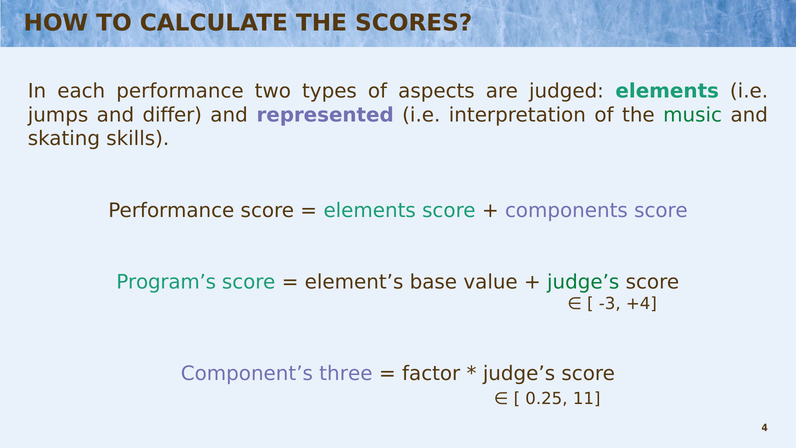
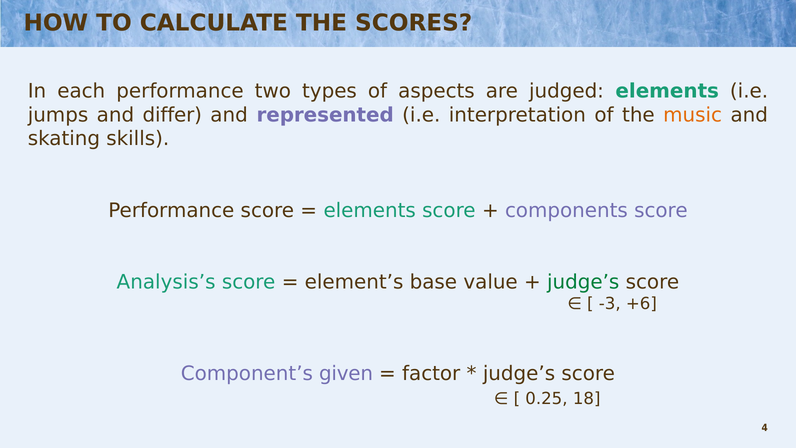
music colour: green -> orange
Program’s: Program’s -> Analysis’s
+4: +4 -> +6
three: three -> given
11: 11 -> 18
